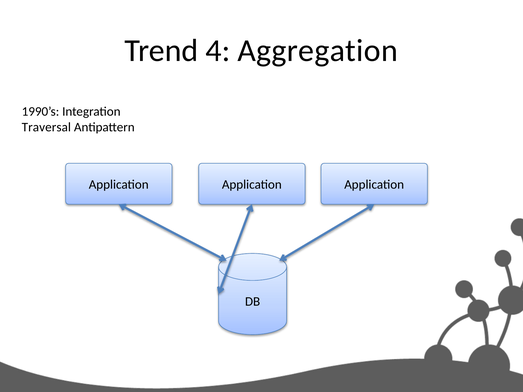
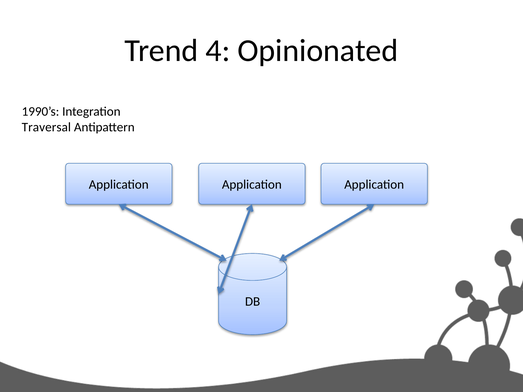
Aggregation: Aggregation -> Opinionated
